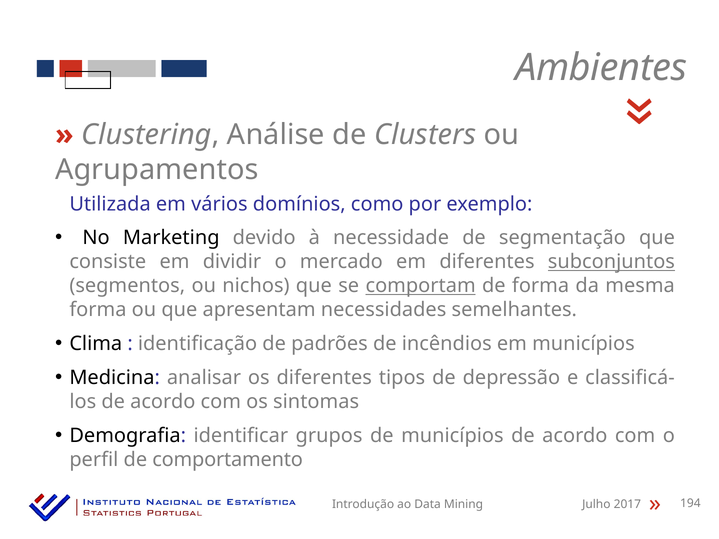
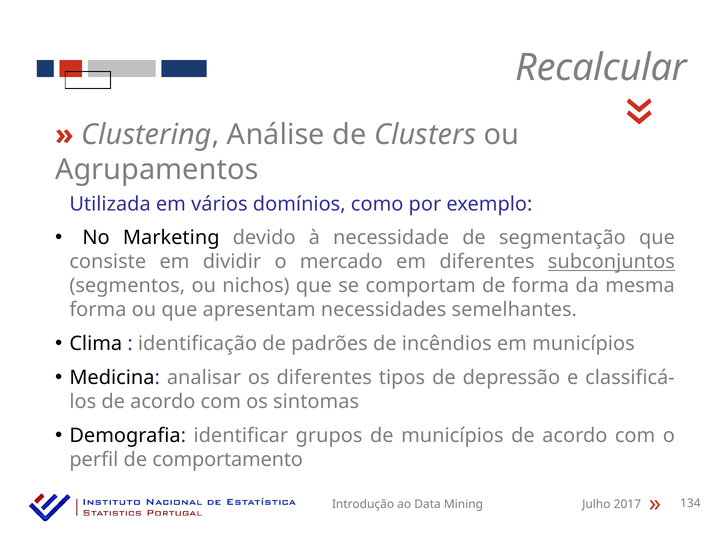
Ambientes: Ambientes -> Recalcular
comportam underline: present -> none
194: 194 -> 134
